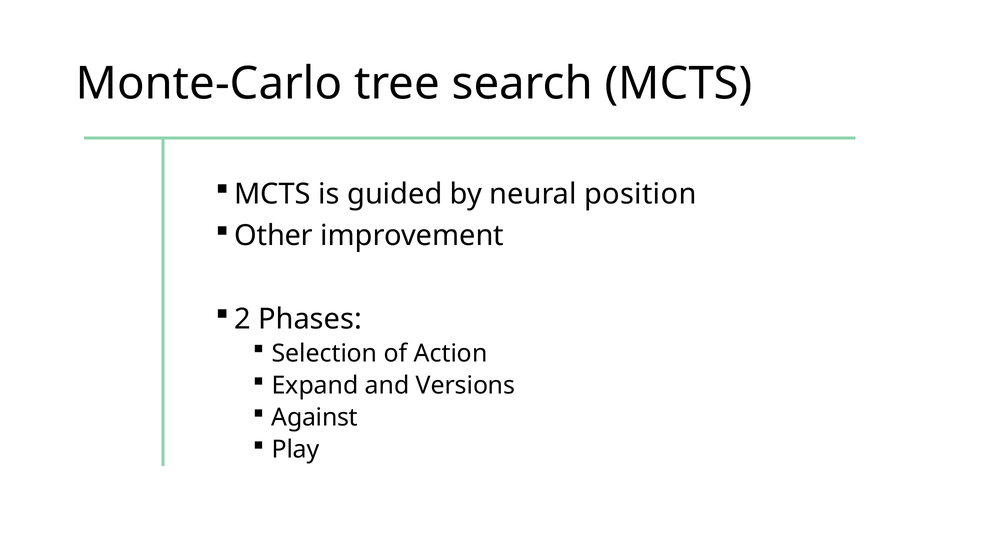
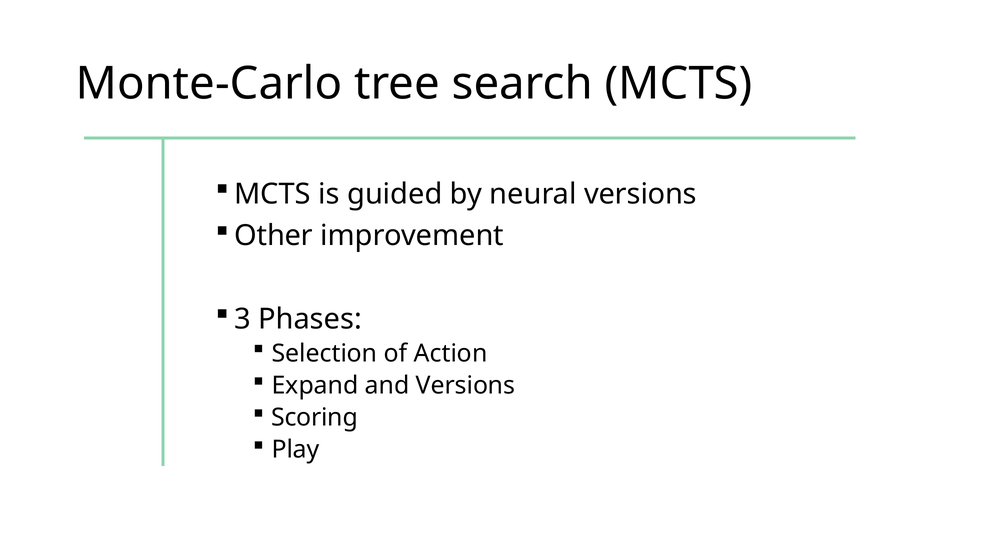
neural position: position -> versions
2: 2 -> 3
Against: Against -> Scoring
